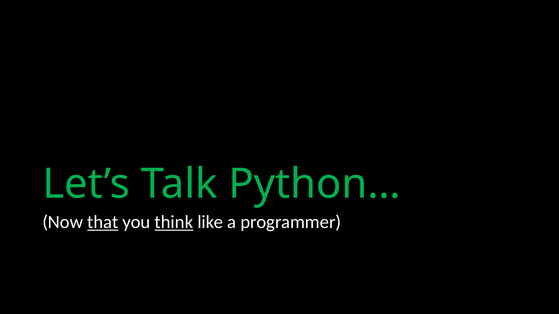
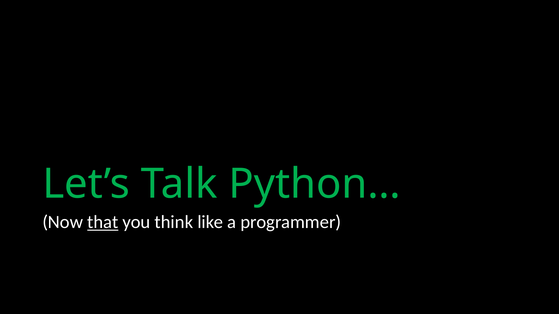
think underline: present -> none
